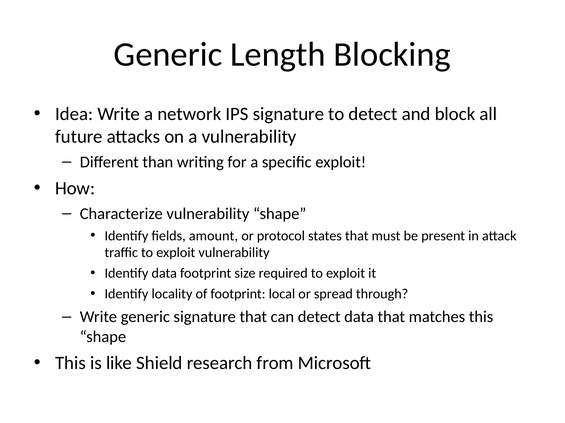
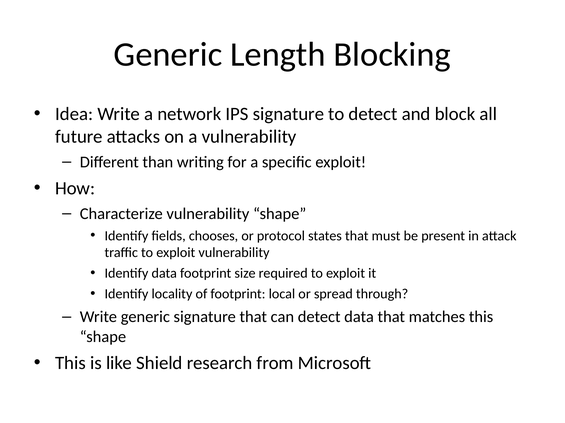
amount: amount -> chooses
